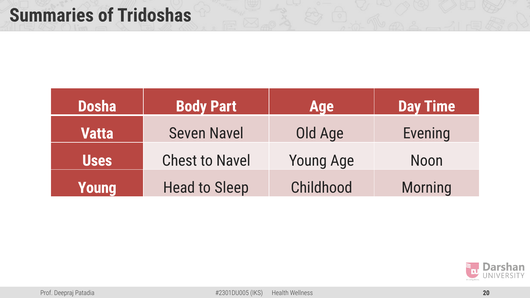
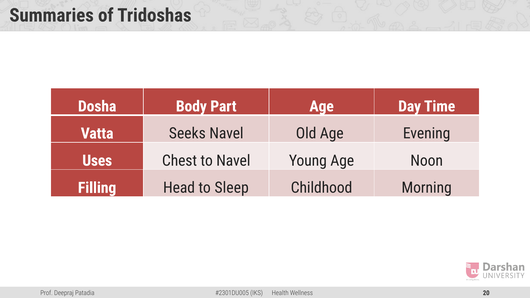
Seven: Seven -> Seeks
Young at (97, 188): Young -> Filling
